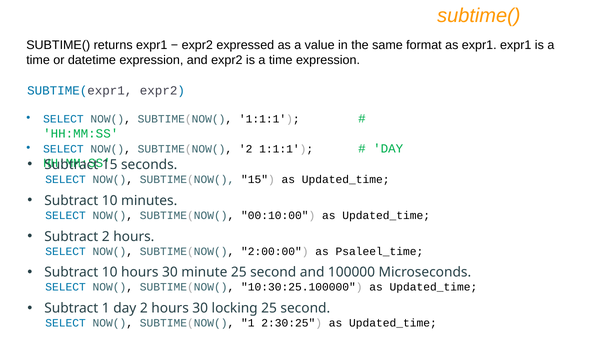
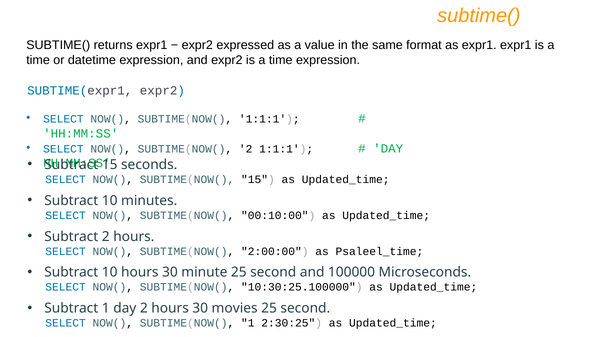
locking: locking -> movies
